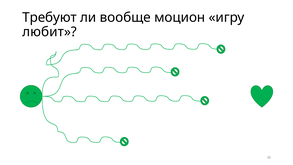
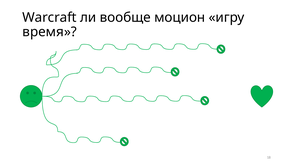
Требуют: Требуют -> Warcraft
любит: любит -> время
